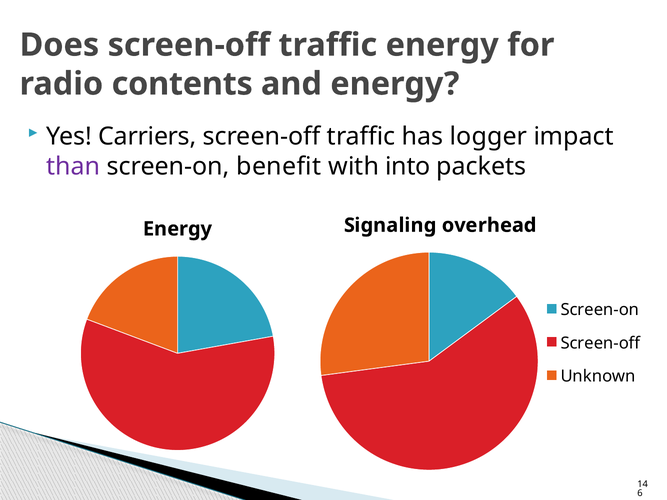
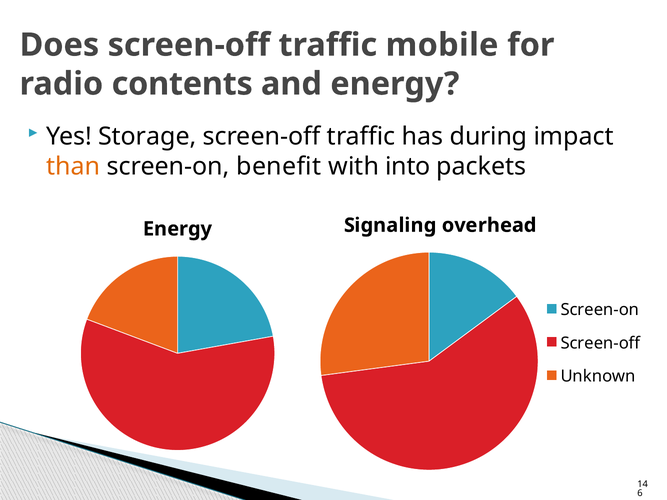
traffic energy: energy -> mobile
Carriers: Carriers -> Storage
logger: logger -> during
than colour: purple -> orange
